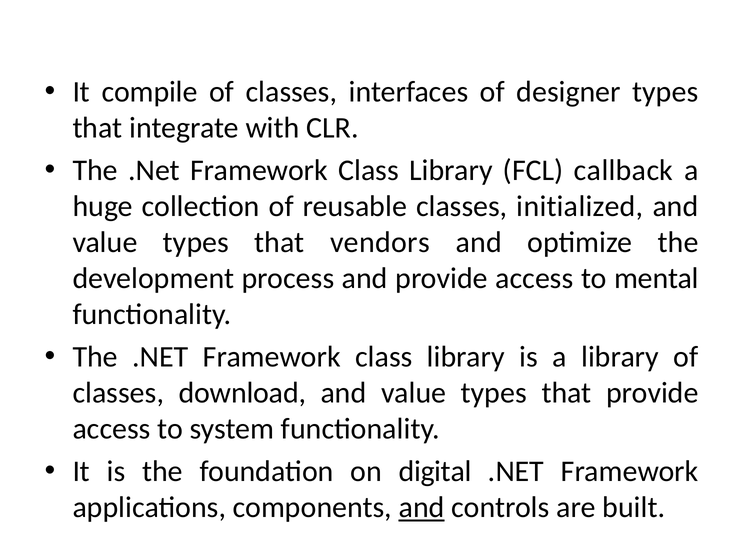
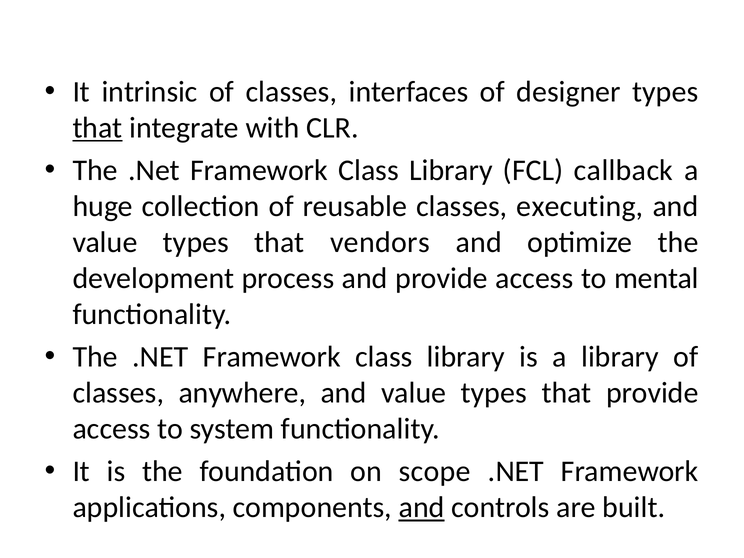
compile: compile -> intrinsic
that at (97, 128) underline: none -> present
initialized: initialized -> executing
download: download -> anywhere
digital: digital -> scope
